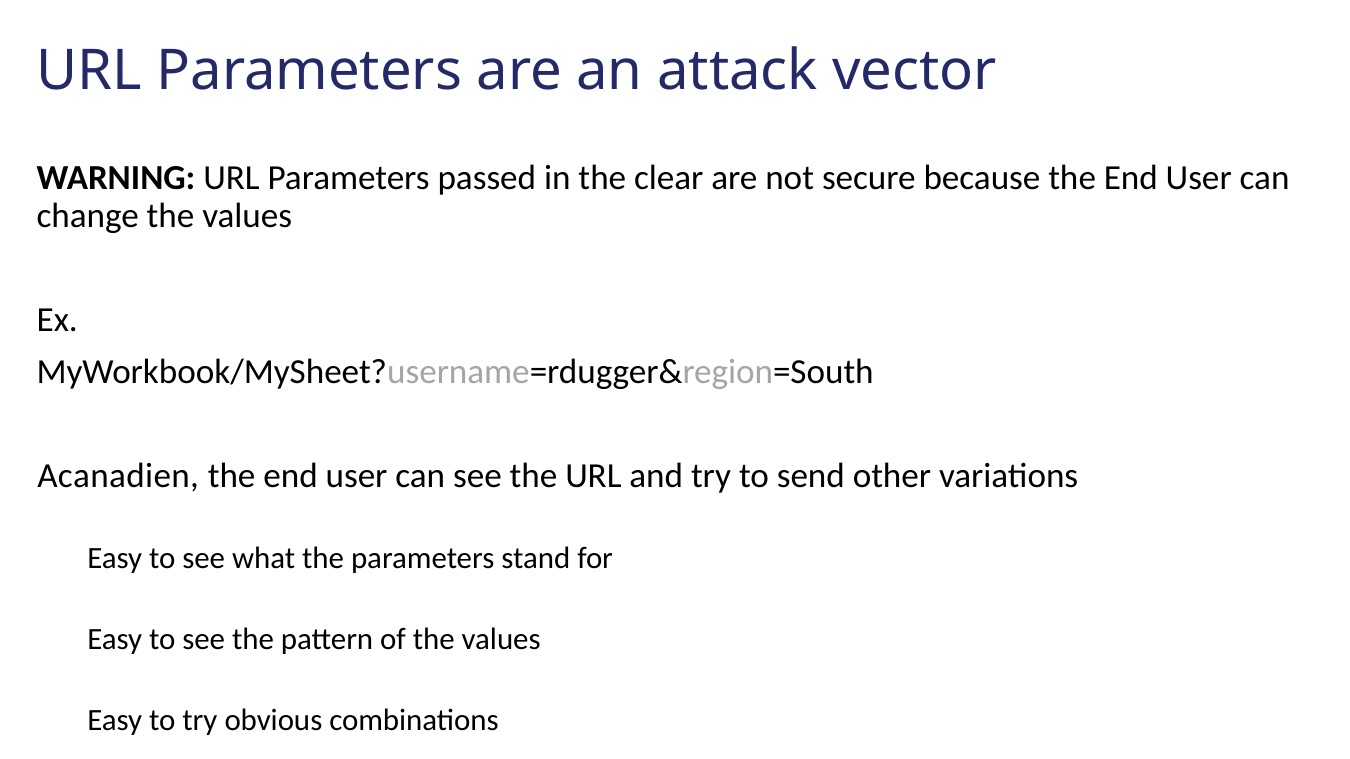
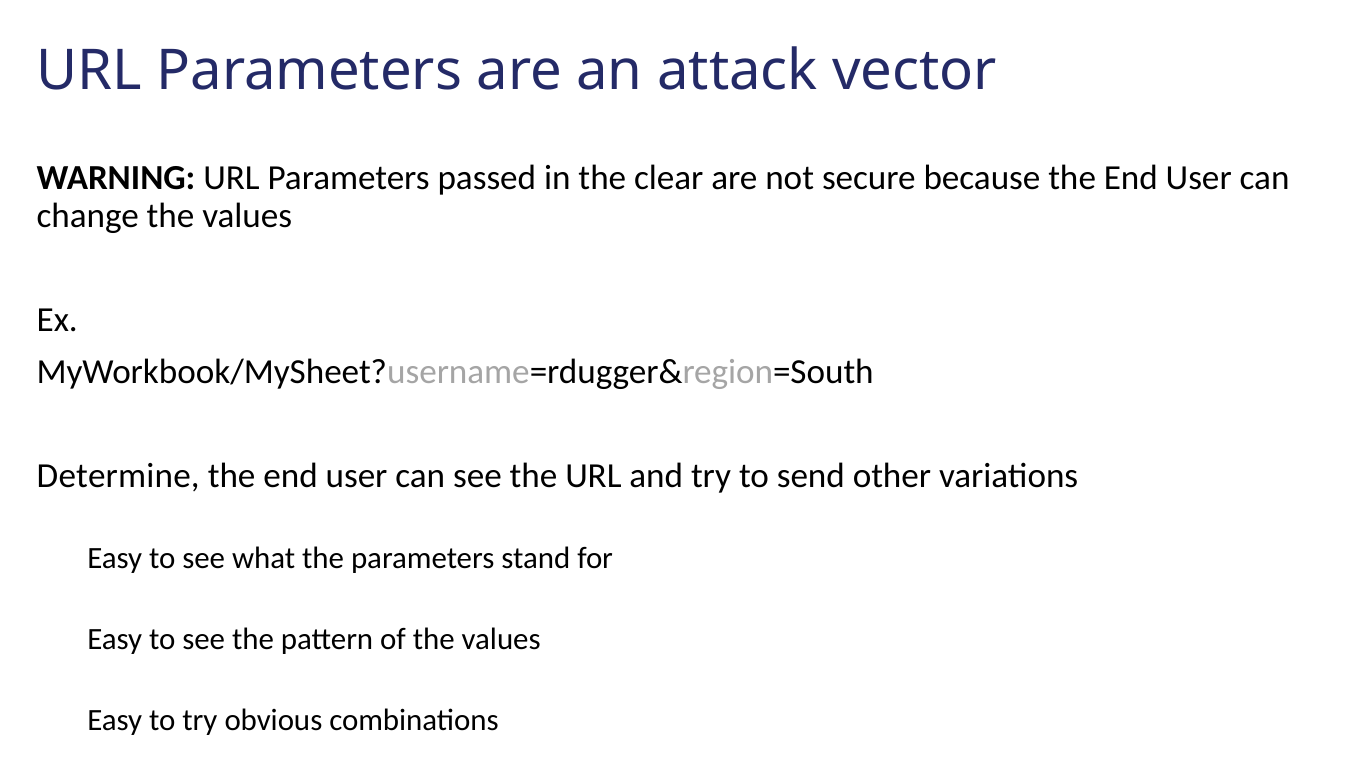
Acanadien: Acanadien -> Determine
